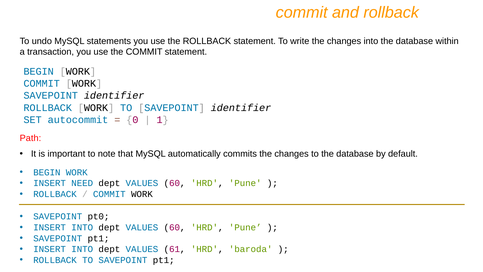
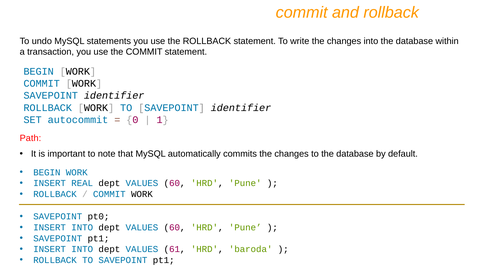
NEED: NEED -> REAL
